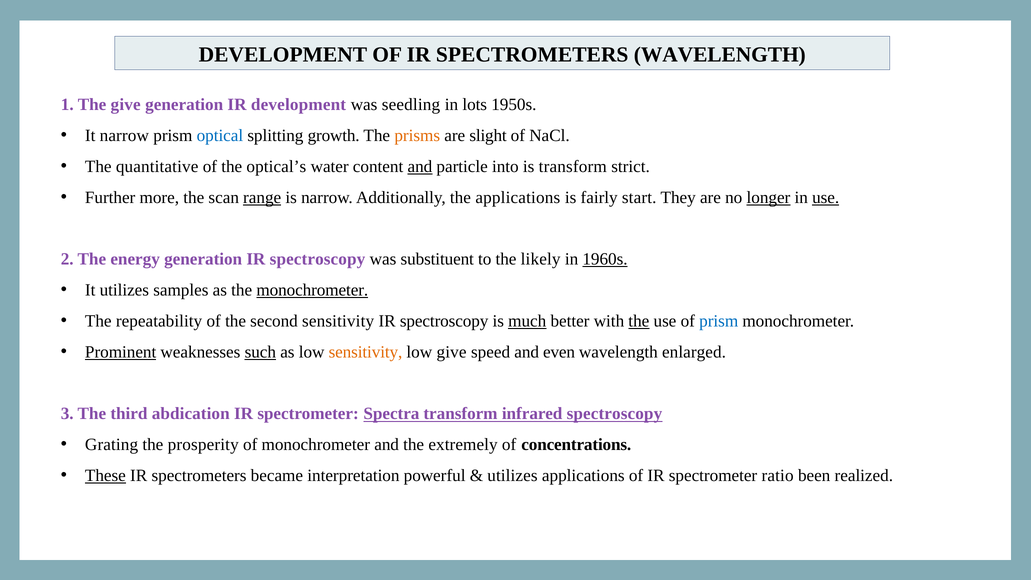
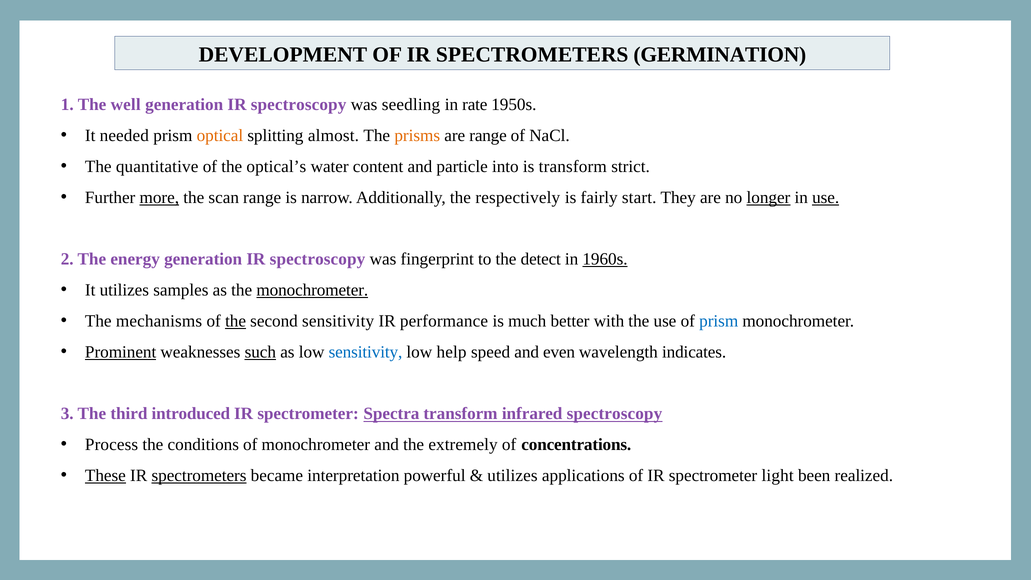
SPECTROMETERS WAVELENGTH: WAVELENGTH -> GERMINATION
The give: give -> well
development at (299, 105): development -> spectroscopy
lots: lots -> rate
It narrow: narrow -> needed
optical colour: blue -> orange
growth: growth -> almost
are slight: slight -> range
and at (420, 167) underline: present -> none
more underline: none -> present
range at (262, 197) underline: present -> none
the applications: applications -> respectively
substituent: substituent -> fingerprint
likely: likely -> detect
repeatability: repeatability -> mechanisms
the at (236, 321) underline: none -> present
spectroscopy at (444, 321): spectroscopy -> performance
much underline: present -> none
the at (639, 321) underline: present -> none
sensitivity at (366, 352) colour: orange -> blue
low give: give -> help
enlarged: enlarged -> indicates
abdication: abdication -> introduced
Grating: Grating -> Process
prosperity: prosperity -> conditions
spectrometers at (199, 476) underline: none -> present
ratio: ratio -> light
